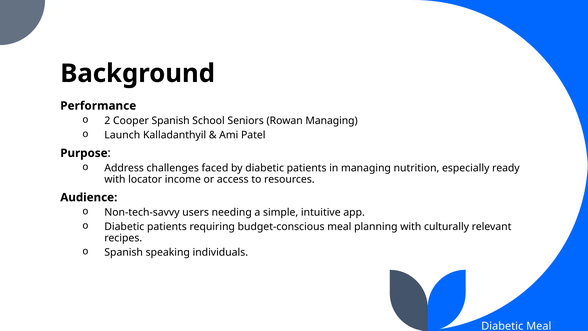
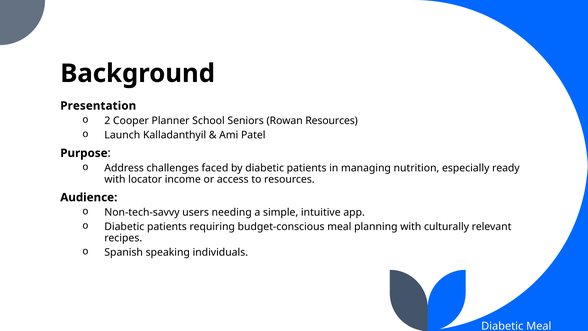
Performance: Performance -> Presentation
Cooper Spanish: Spanish -> Planner
Rowan Managing: Managing -> Resources
